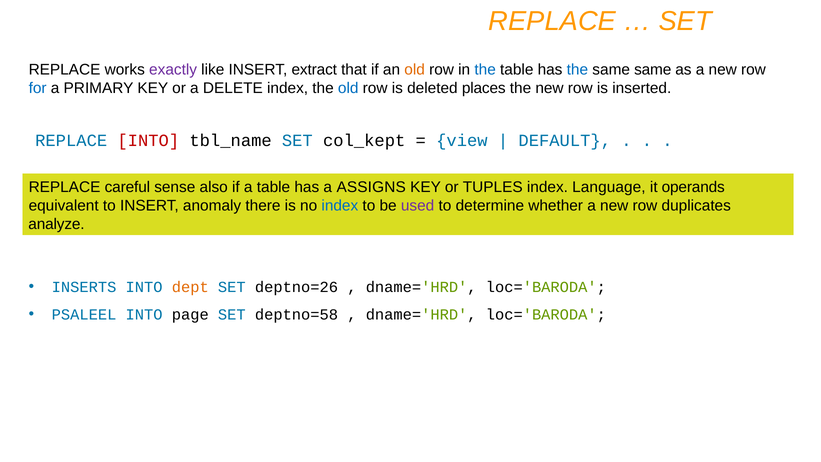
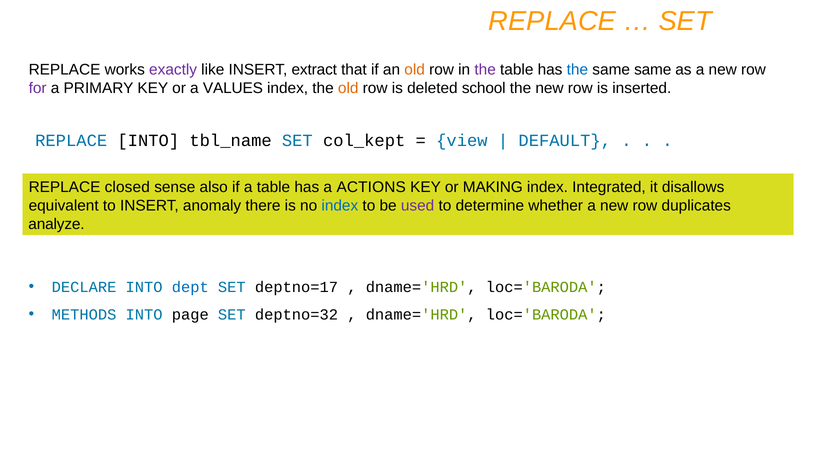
the at (485, 70) colour: blue -> purple
for colour: blue -> purple
DELETE: DELETE -> VALUES
old at (348, 88) colour: blue -> orange
places: places -> school
INTO at (148, 140) colour: red -> black
careful: careful -> closed
ASSIGNS: ASSIGNS -> ACTIONS
TUPLES: TUPLES -> MAKING
Language: Language -> Integrated
operands: operands -> disallows
INSERTS: INSERTS -> DECLARE
dept colour: orange -> blue
deptno=26: deptno=26 -> deptno=17
PSALEEL: PSALEEL -> METHODS
deptno=58: deptno=58 -> deptno=32
